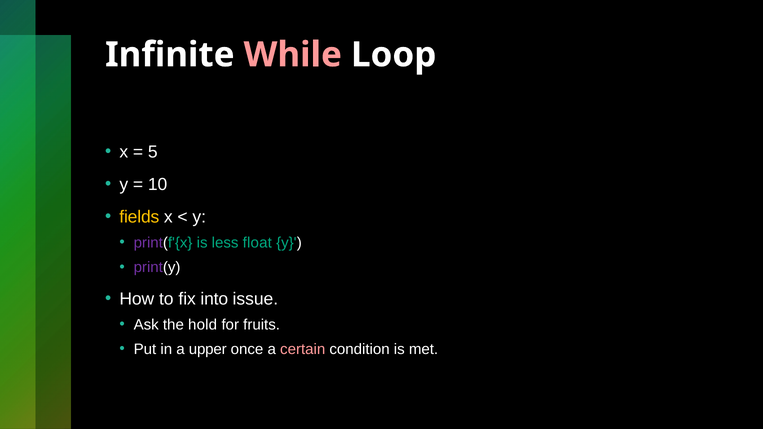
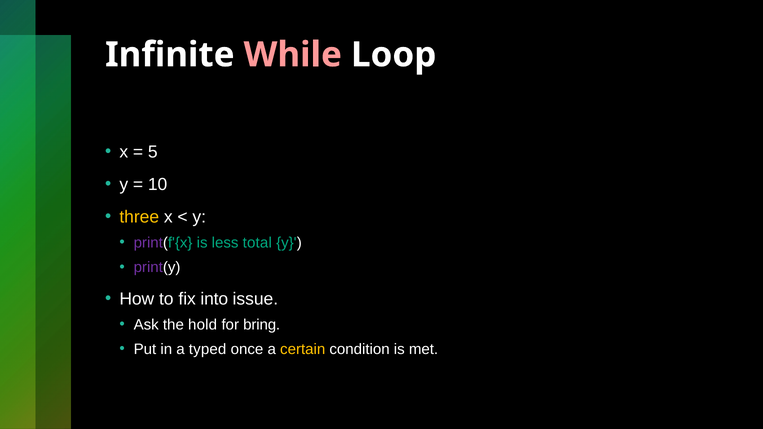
fields: fields -> three
float: float -> total
fruits: fruits -> bring
upper: upper -> typed
certain colour: pink -> yellow
